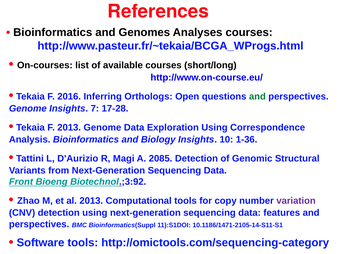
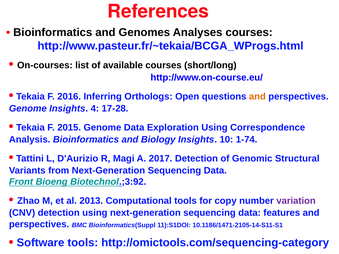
and at (257, 96) colour: green -> orange
7: 7 -> 4
F 2013: 2013 -> 2015
1-36: 1-36 -> 1-74
2085: 2085 -> 2017
